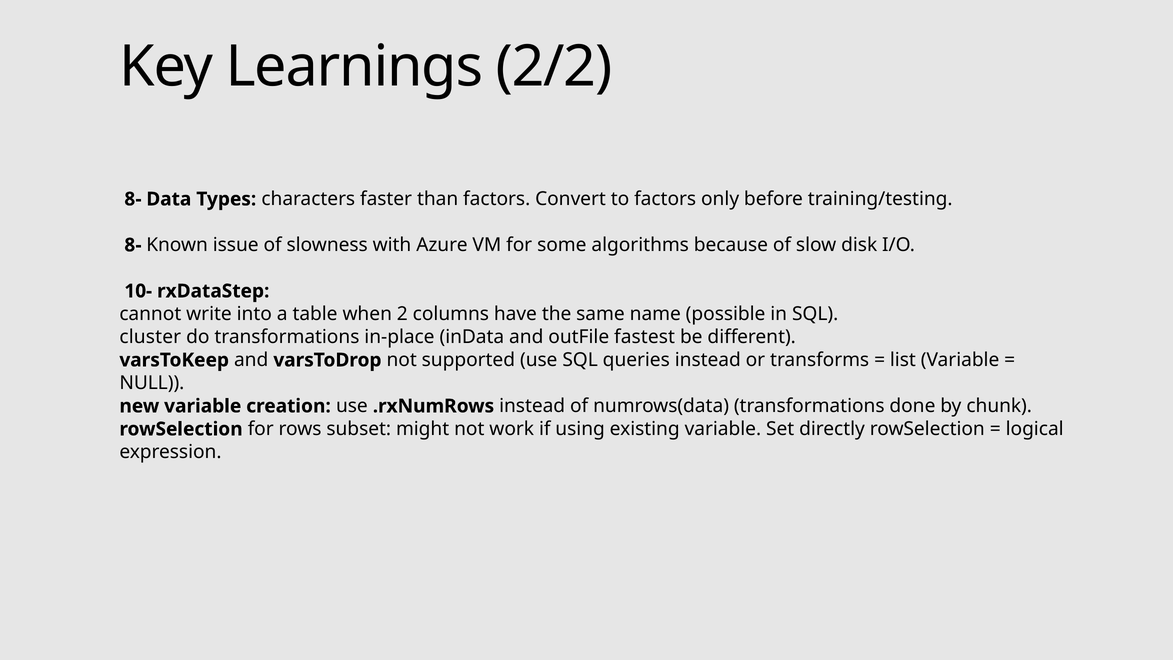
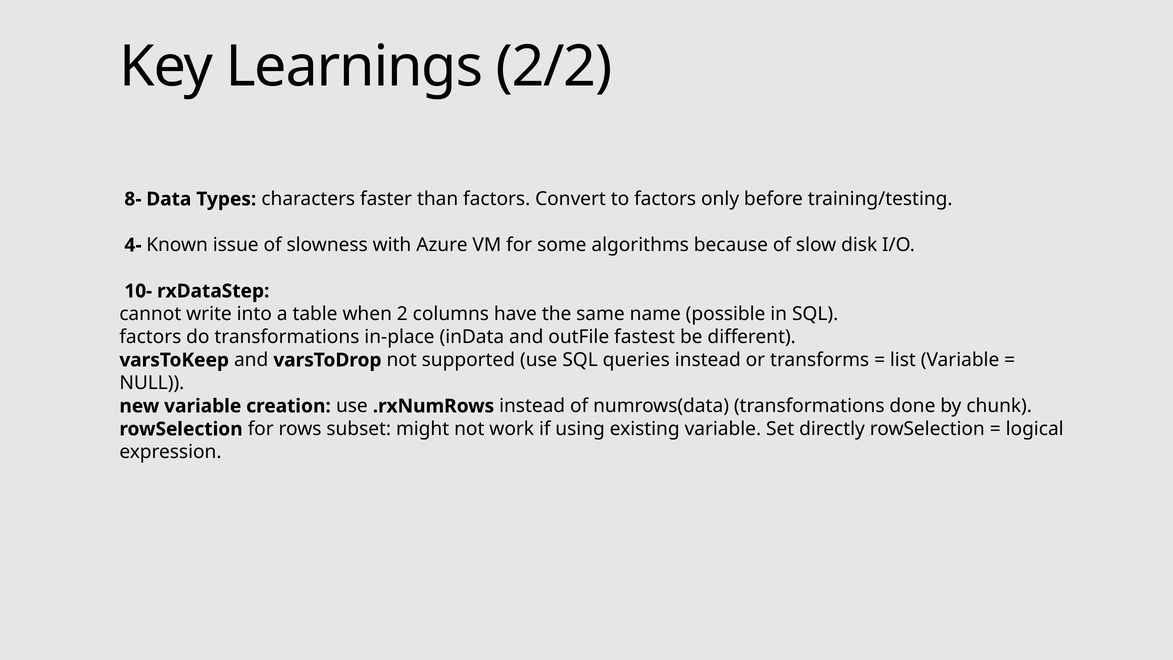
8- at (133, 245): 8- -> 4-
cluster at (150, 337): cluster -> factors
